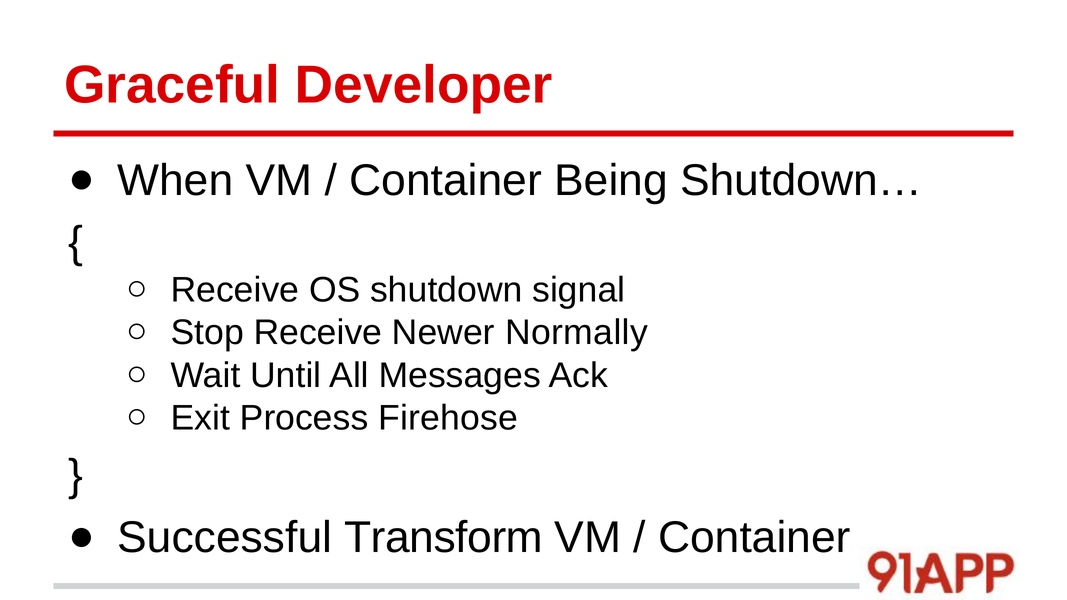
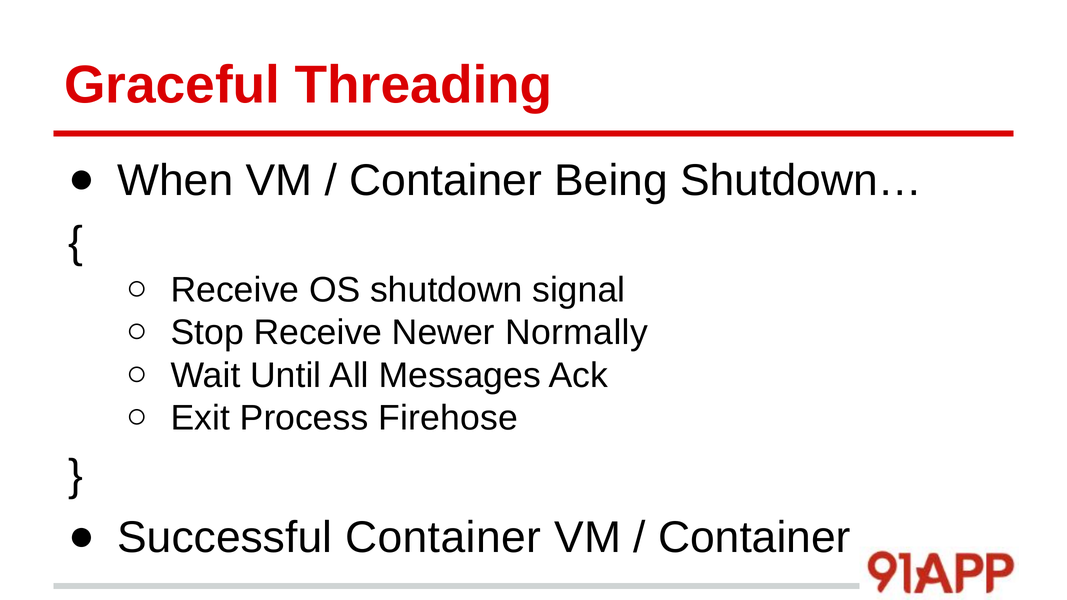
Developer: Developer -> Threading
Successful Transform: Transform -> Container
